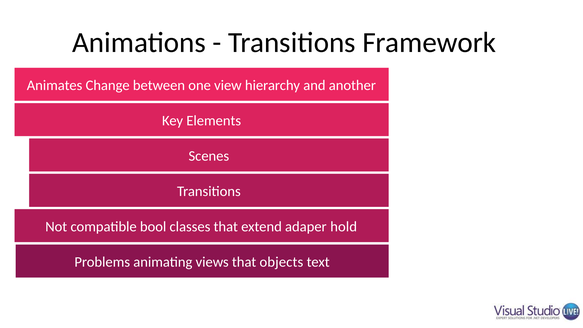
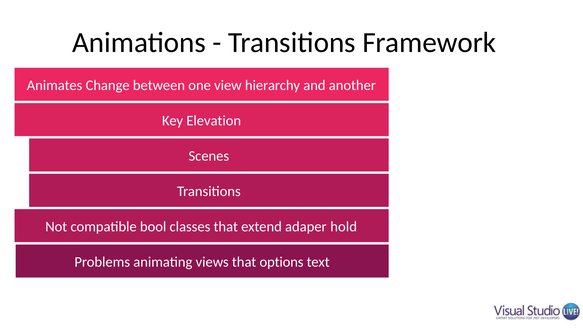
Elements: Elements -> Elevation
objects: objects -> options
